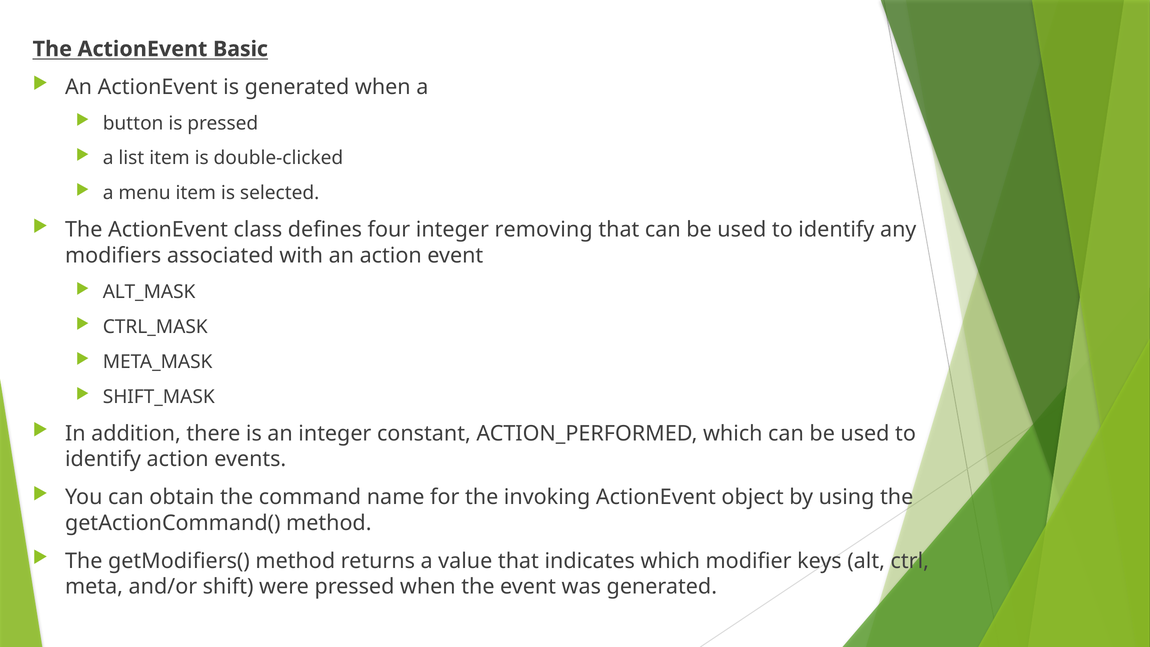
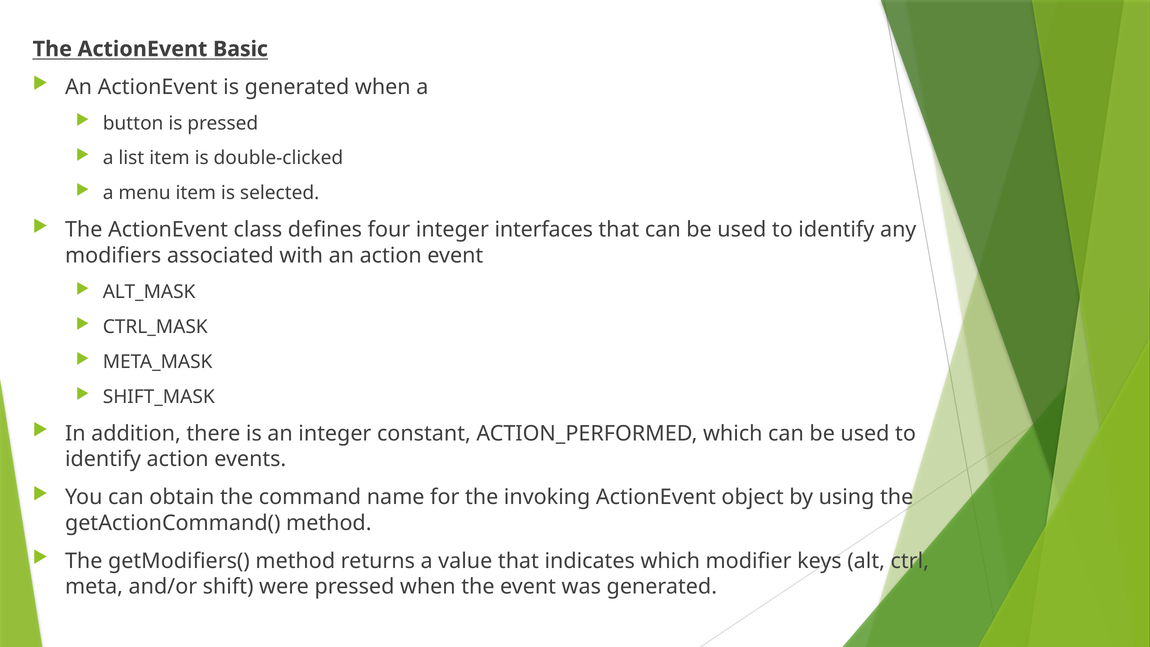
removing: removing -> interfaces
